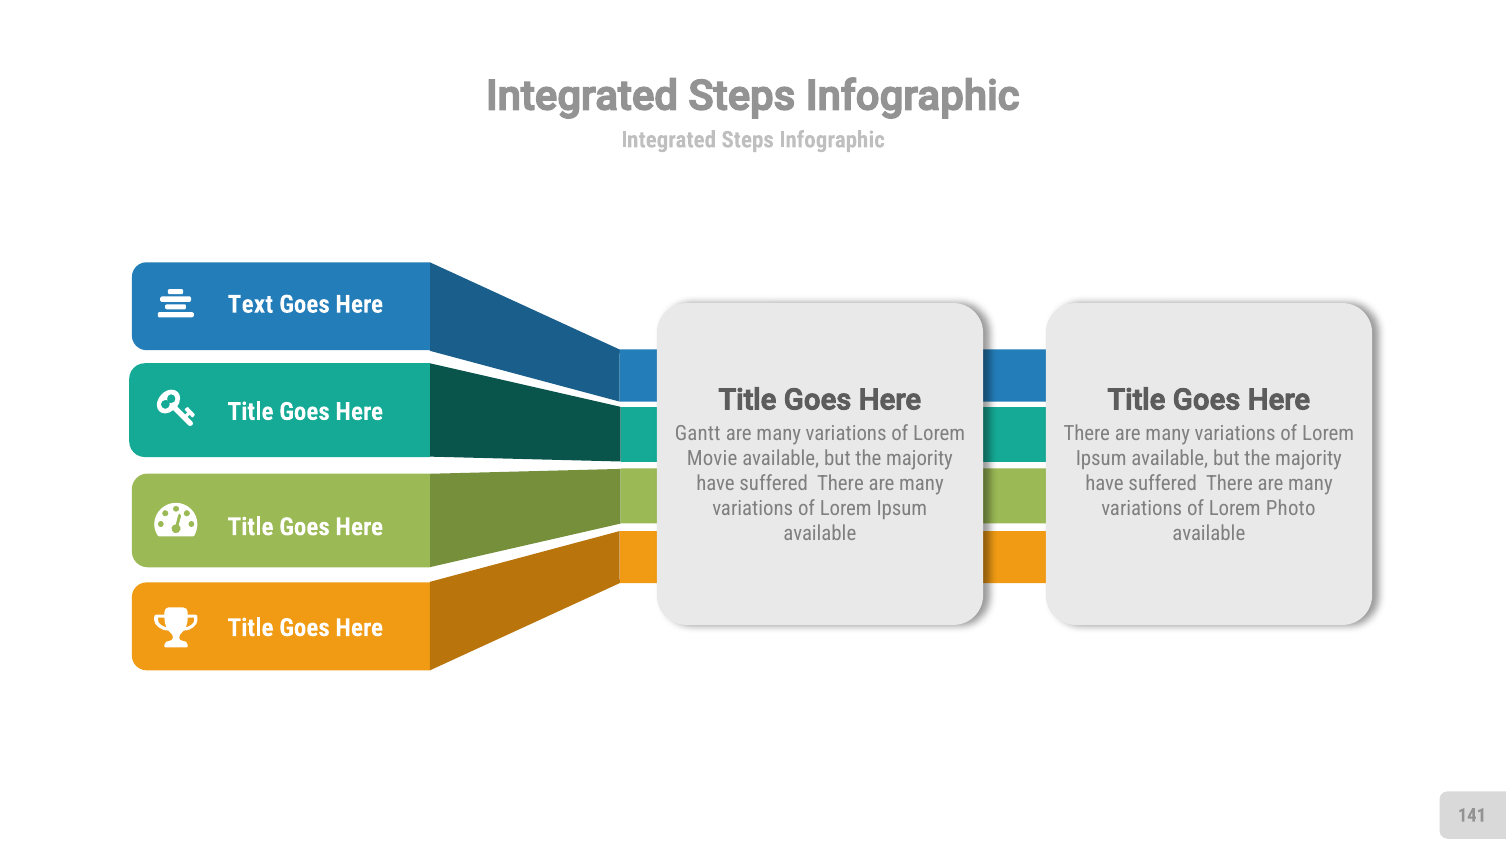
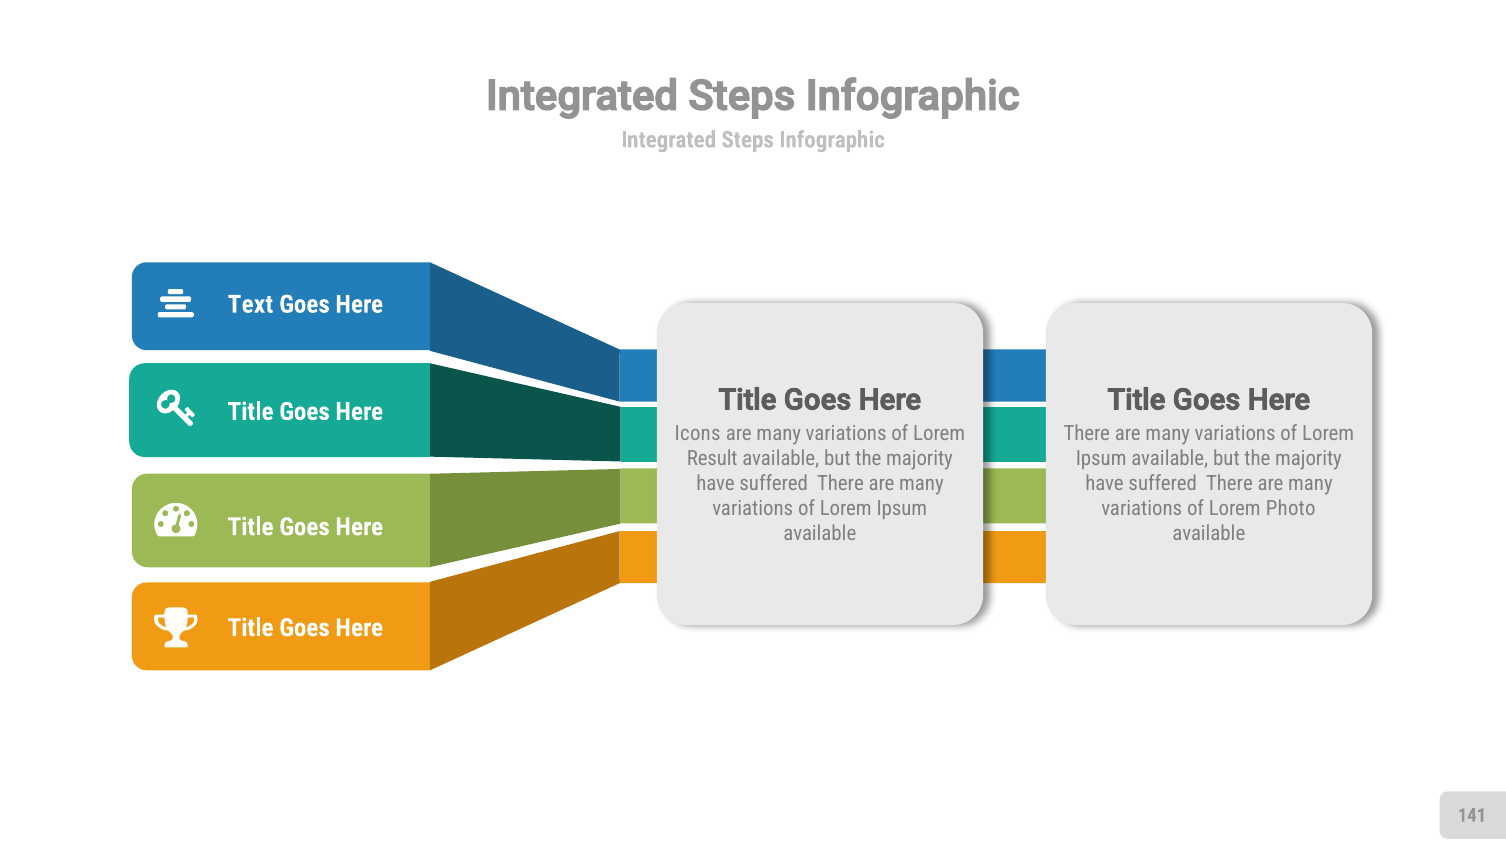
Gantt: Gantt -> Icons
Movie: Movie -> Result
